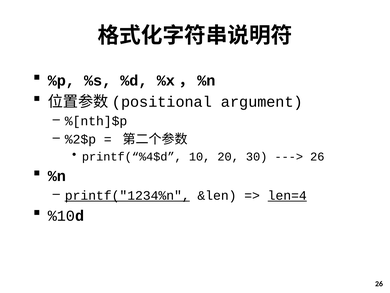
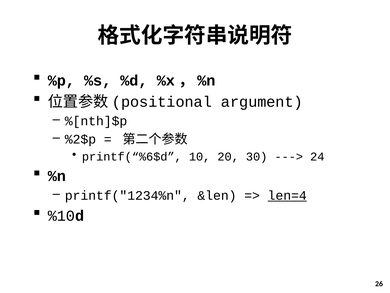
printf(“%4$d: printf(“%4$d -> printf(“%6$d
26 at (317, 156): 26 -> 24
printf("1234%n underline: present -> none
